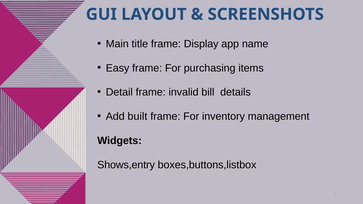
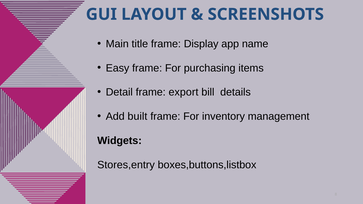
invalid: invalid -> export
Shows,entry: Shows,entry -> Stores,entry
